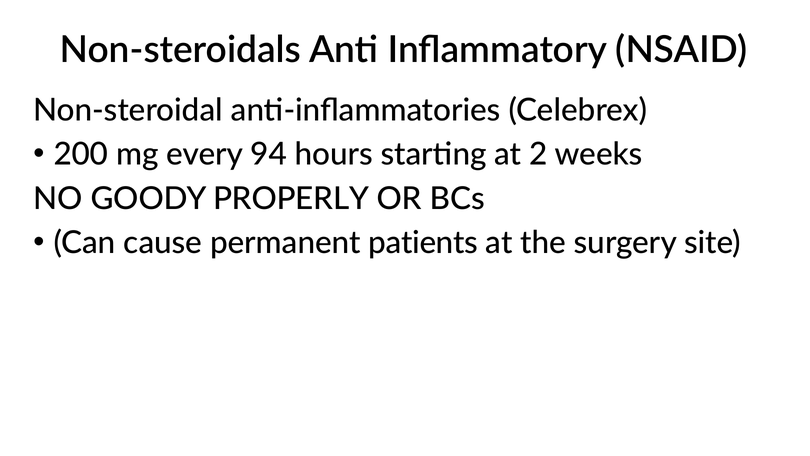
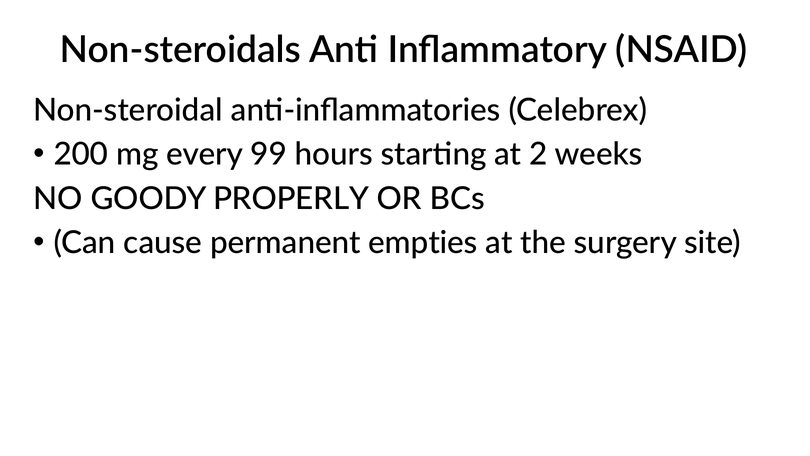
94: 94 -> 99
patients: patients -> empties
